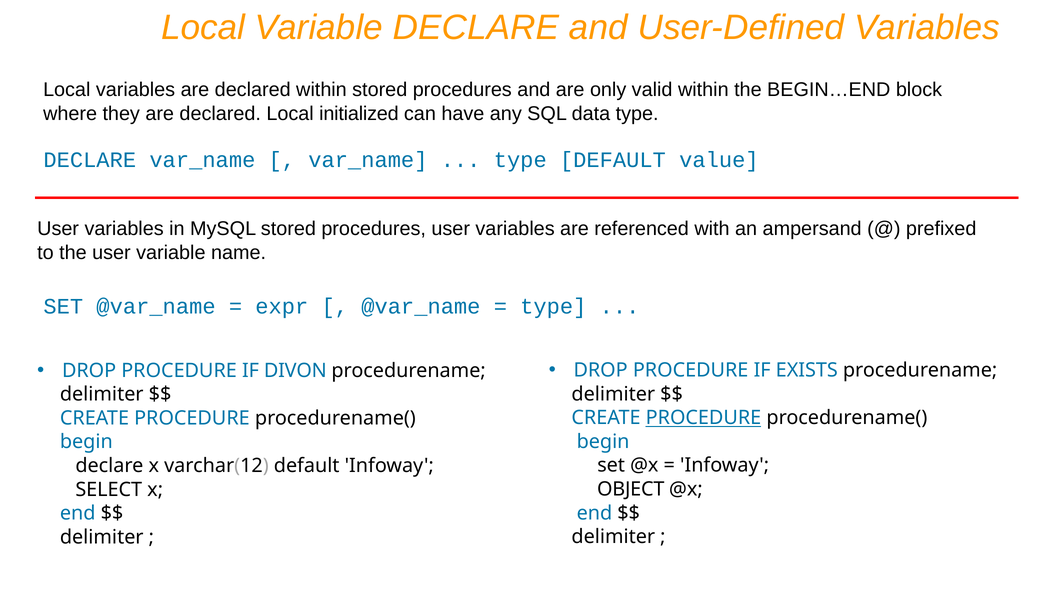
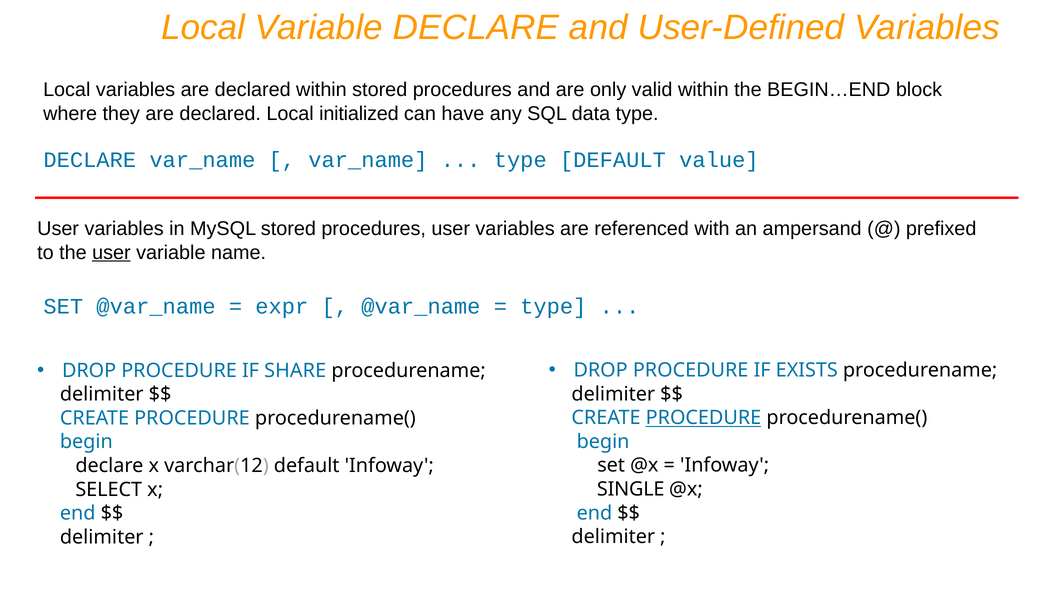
user at (111, 252) underline: none -> present
DIVON: DIVON -> SHARE
OBJECT: OBJECT -> SINGLE
